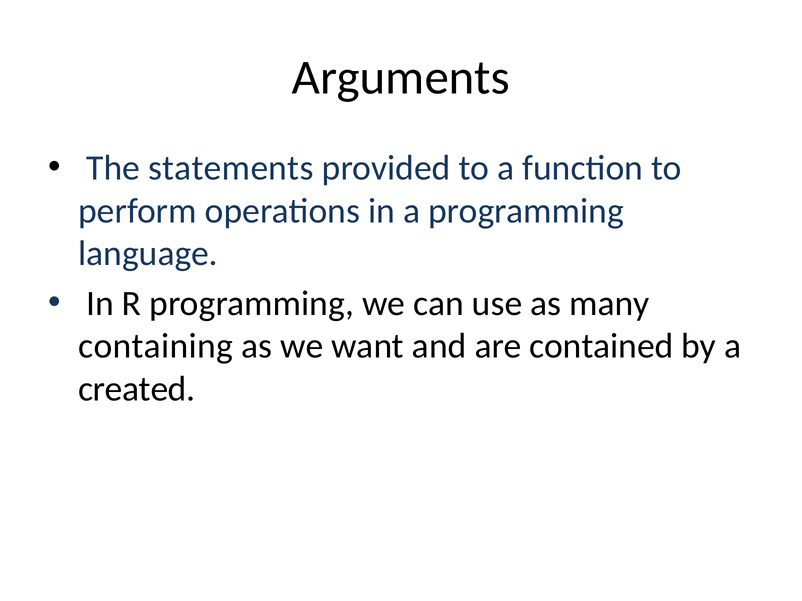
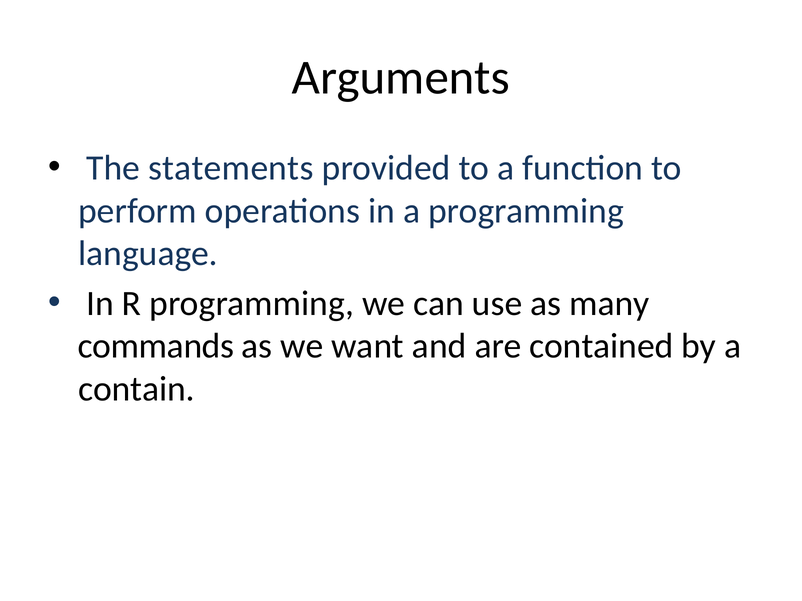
containing: containing -> commands
created: created -> contain
